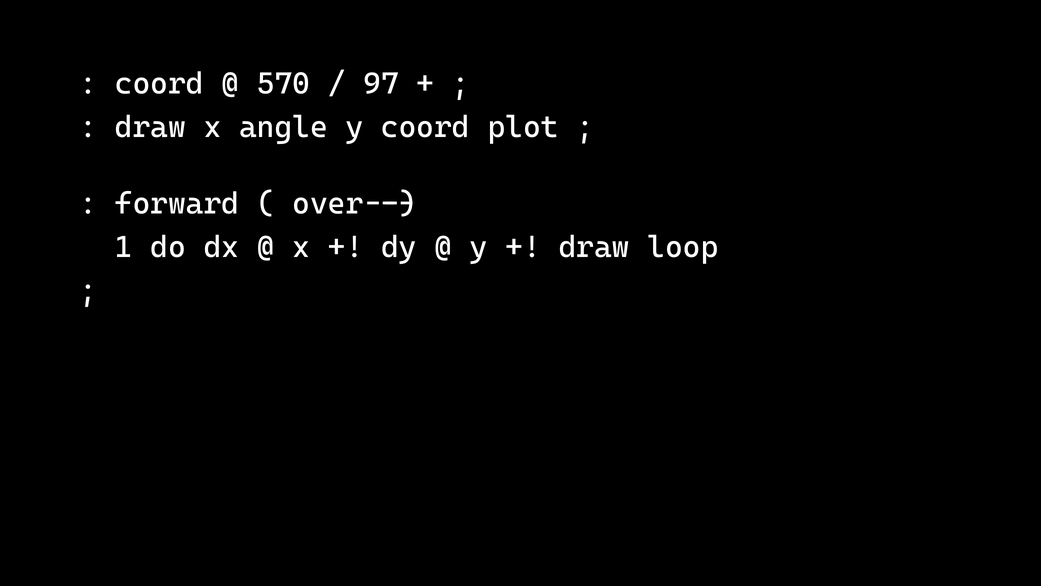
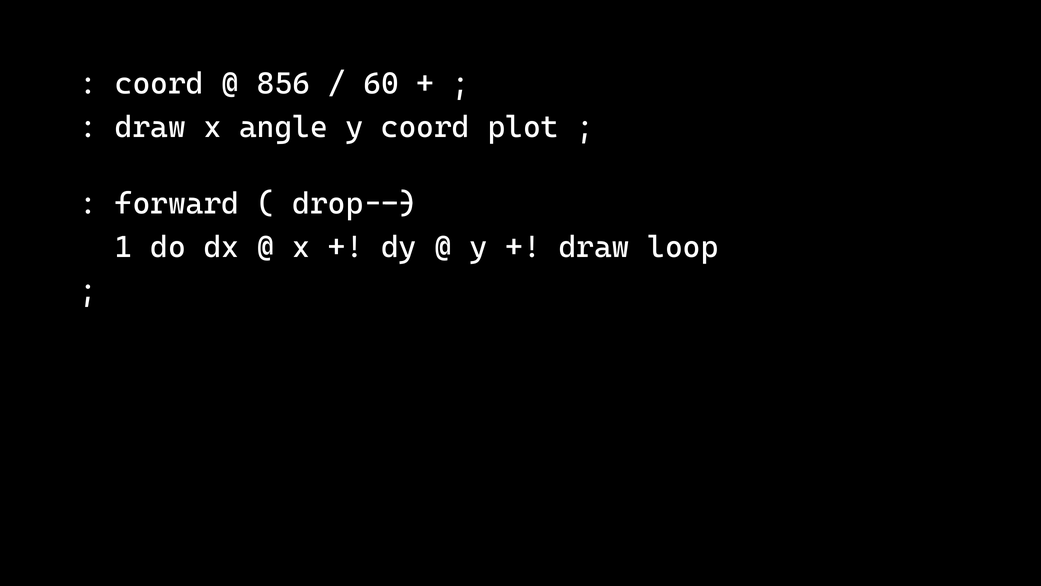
570: 570 -> 856
97: 97 -> 60
over--: over-- -> drop--
